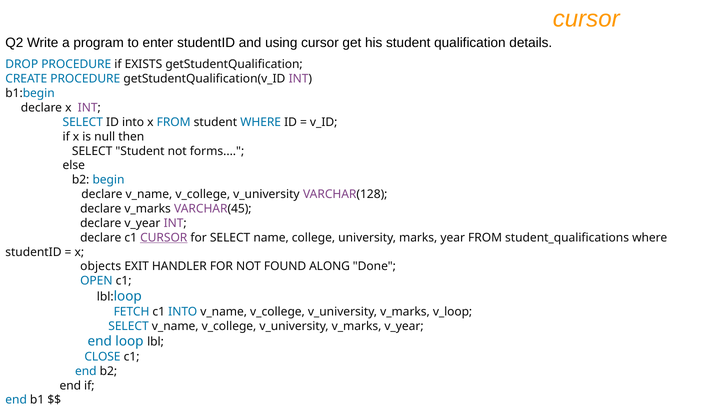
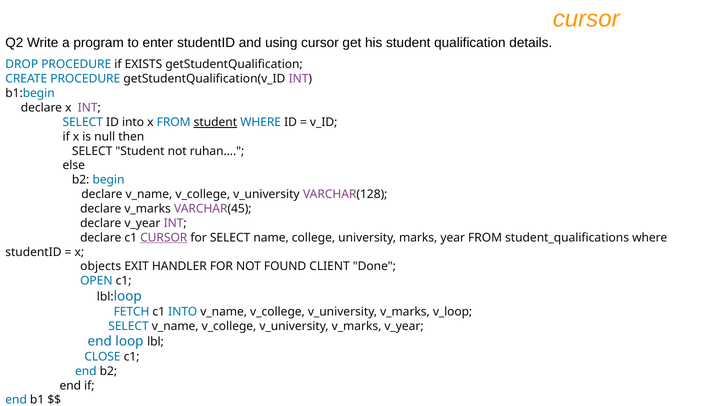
student at (215, 122) underline: none -> present
forms: forms -> ruhan
ALONG: ALONG -> CLIENT
